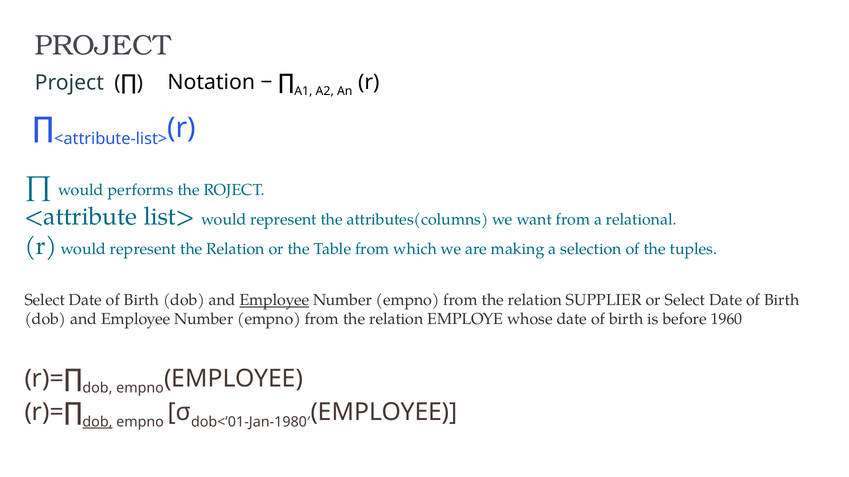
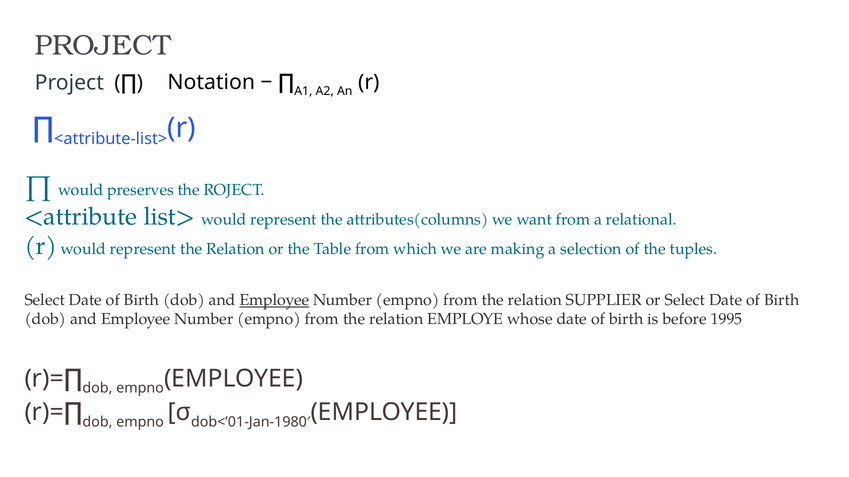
performs: performs -> preserves
1960: 1960 -> 1995
dob at (97, 422) underline: present -> none
